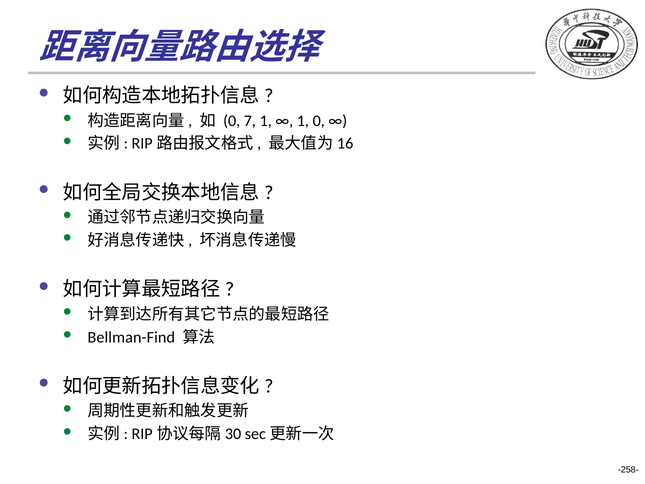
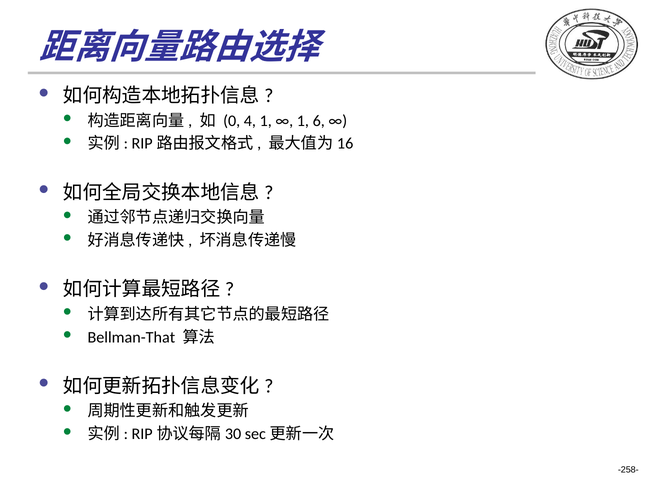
7: 7 -> 4
1 0: 0 -> 6
Bellman-Find: Bellman-Find -> Bellman-That
